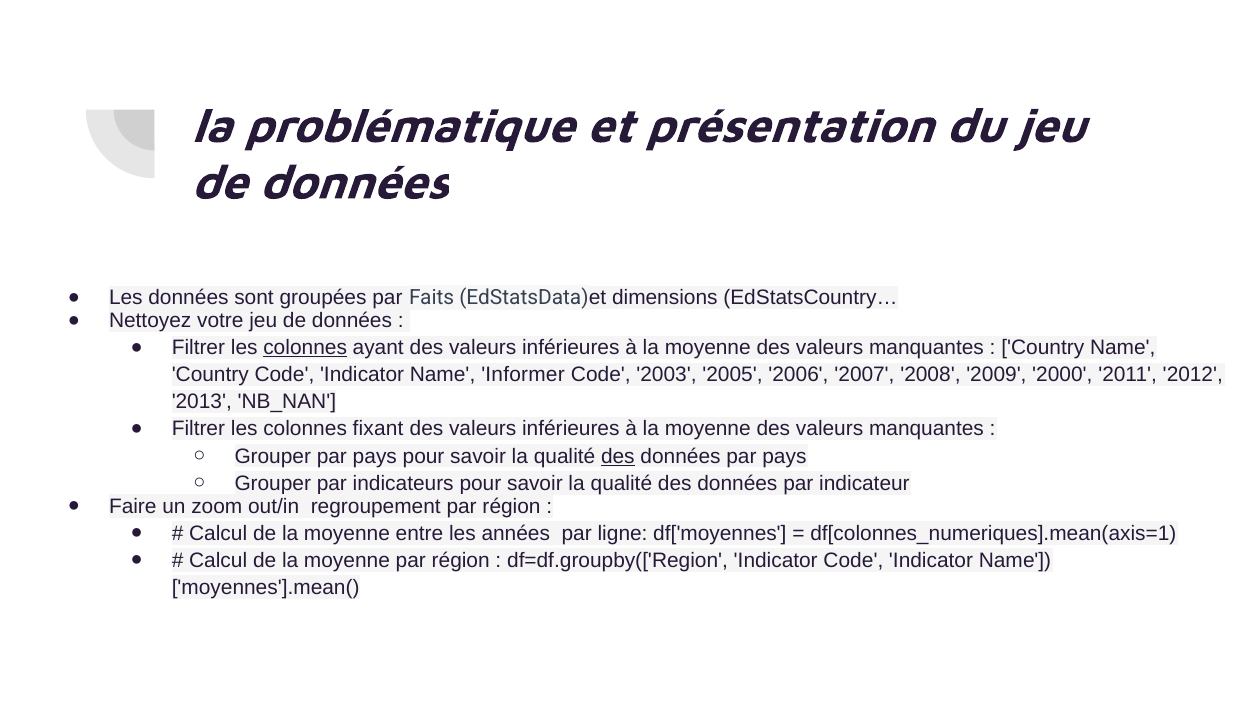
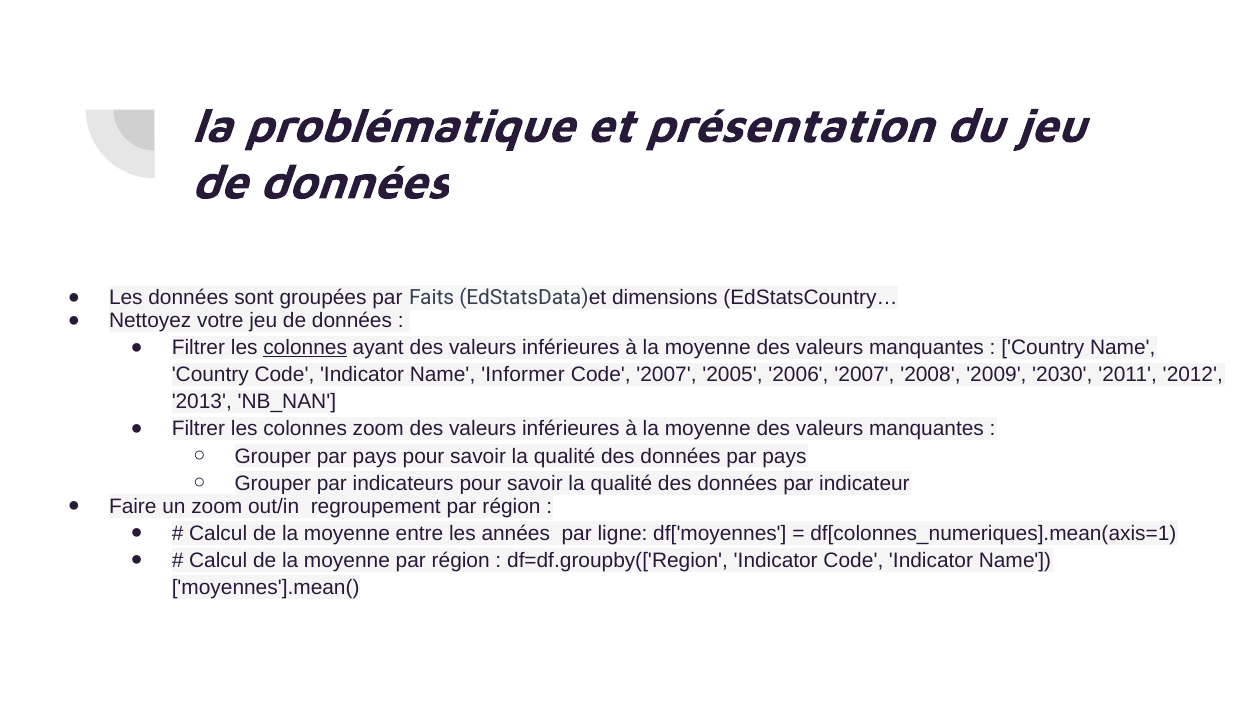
Code 2003: 2003 -> 2007
2000: 2000 -> 2030
colonnes fixant: fixant -> zoom
des at (618, 456) underline: present -> none
